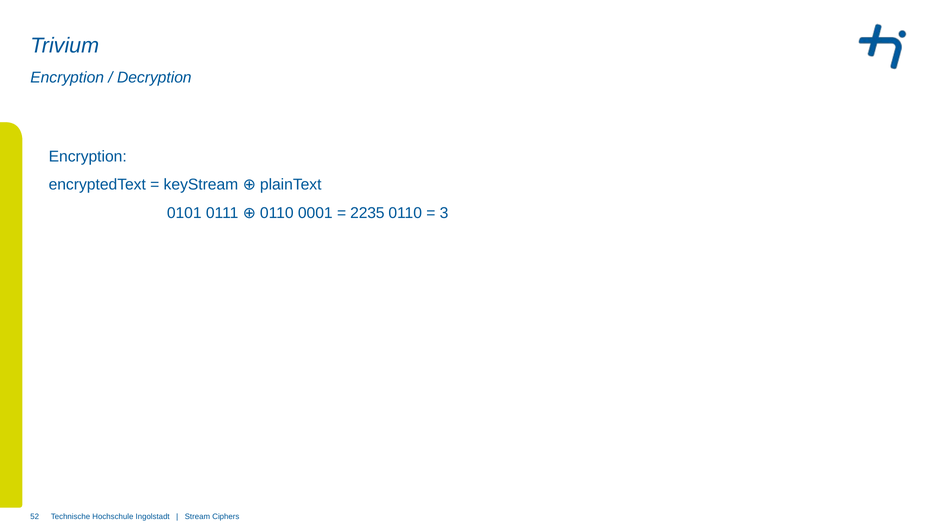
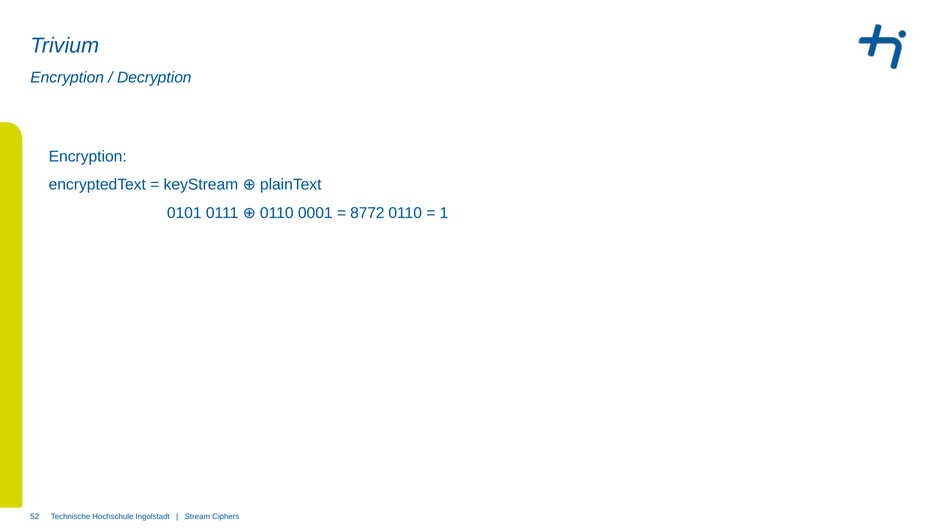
2235: 2235 -> 8772
3: 3 -> 1
